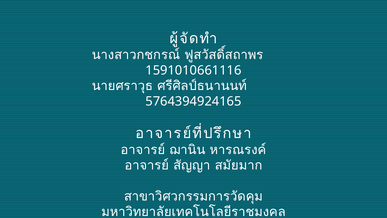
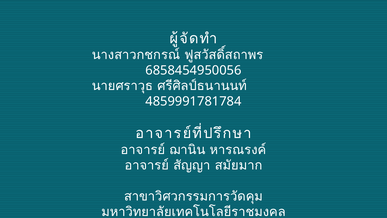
1591010661116: 1591010661116 -> 6858454950056
5764394924165: 5764394924165 -> 4859991781784
